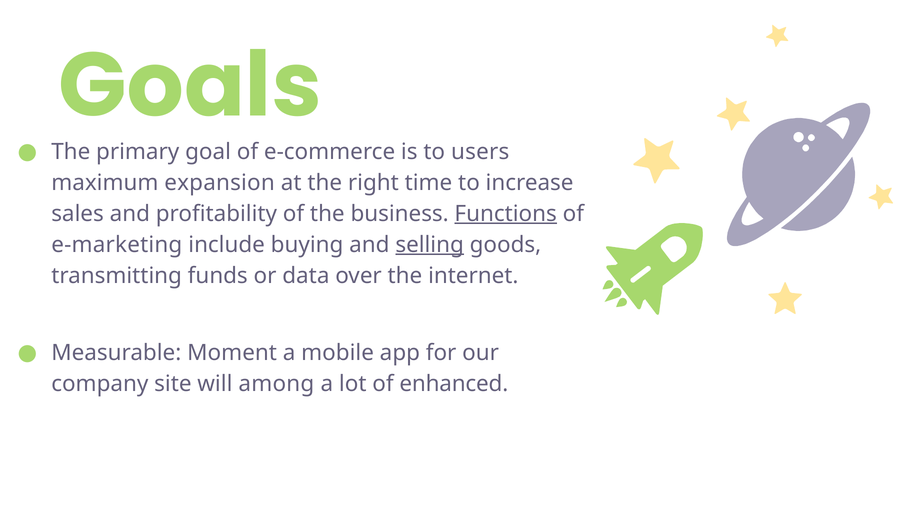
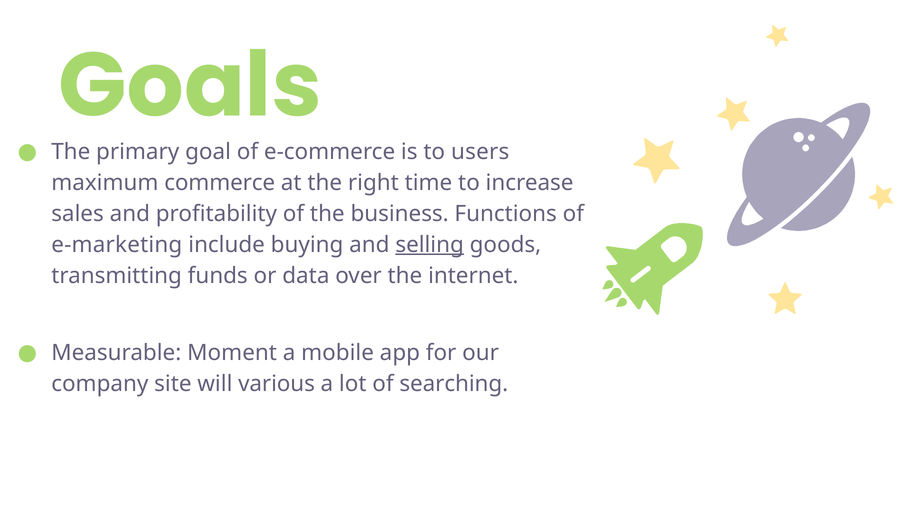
expansion: expansion -> commerce
Functions underline: present -> none
among: among -> various
enhanced: enhanced -> searching
